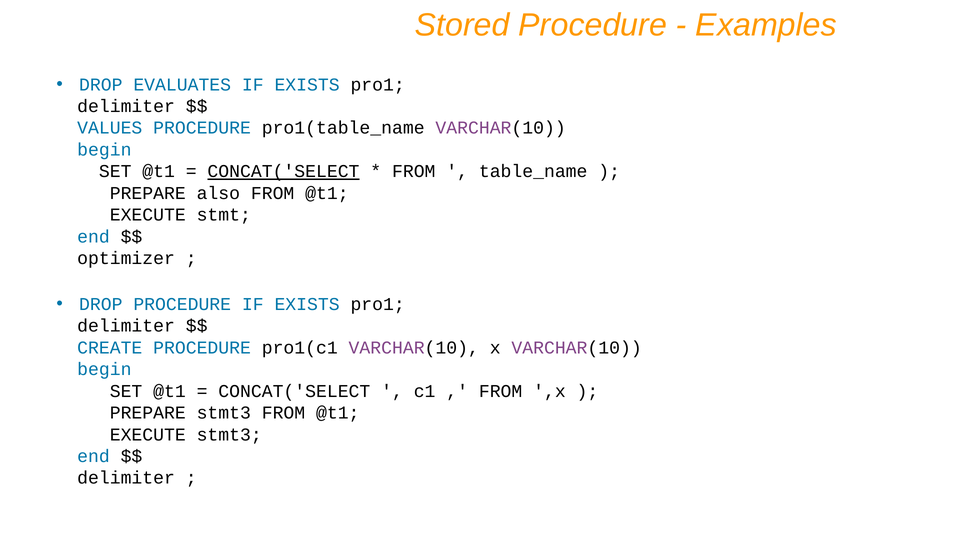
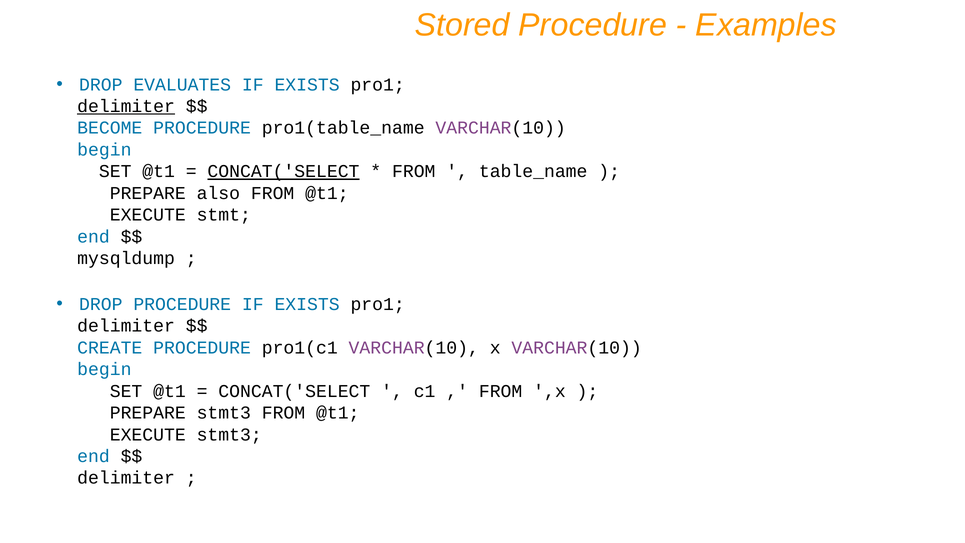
delimiter at (126, 106) underline: none -> present
VALUES: VALUES -> BECOME
optimizer: optimizer -> mysqldump
